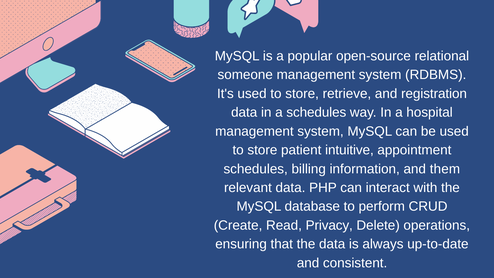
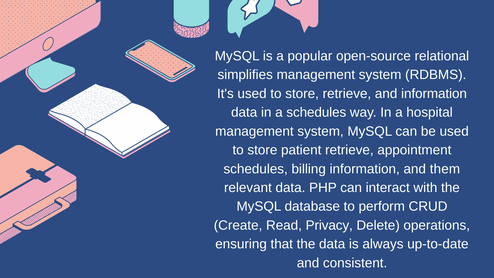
someone: someone -> simplifies
and registration: registration -> information
patient intuitive: intuitive -> retrieve
